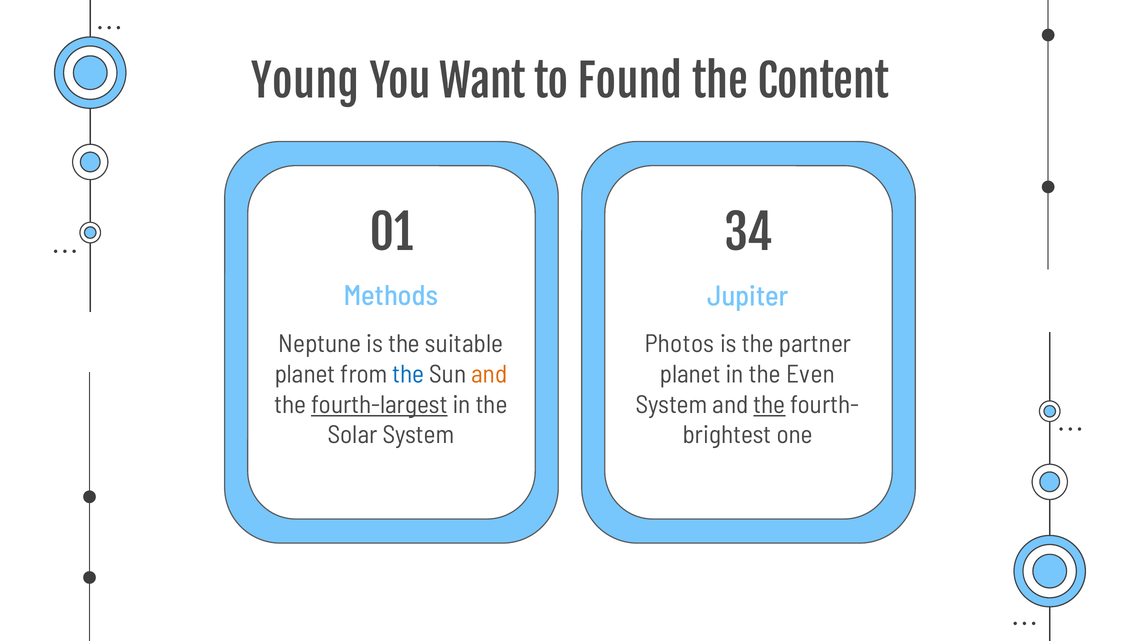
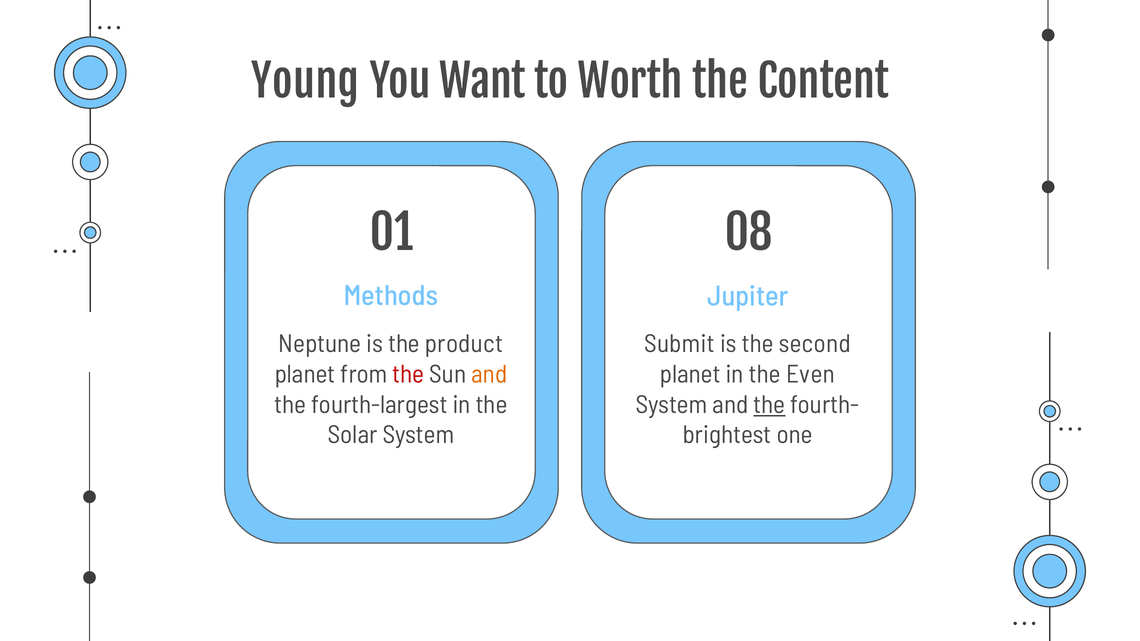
Found: Found -> Worth
34: 34 -> 08
suitable: suitable -> product
Photos: Photos -> Submit
partner: partner -> second
the at (408, 375) colour: blue -> red
fourth-largest underline: present -> none
